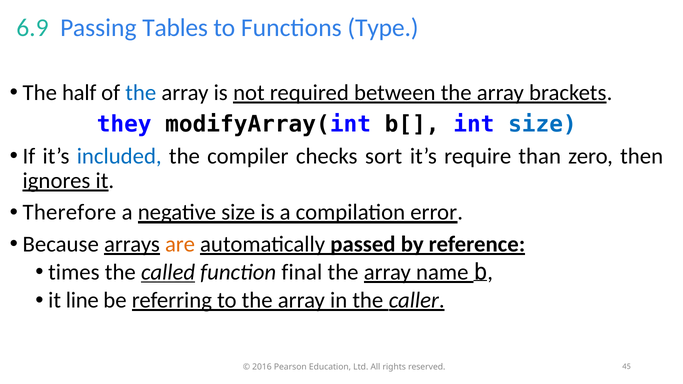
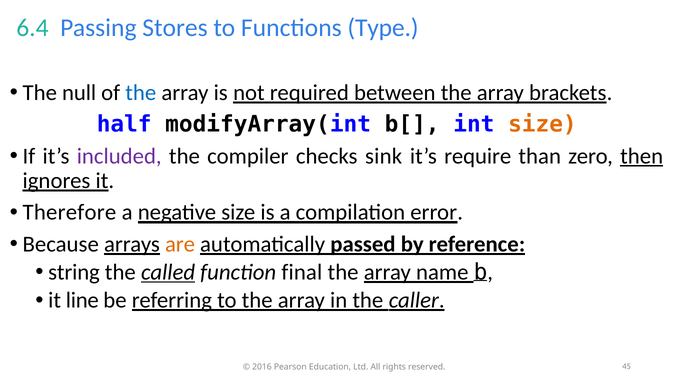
6.9: 6.9 -> 6.4
Tables: Tables -> Stores
half: half -> null
they: they -> half
size at (542, 124) colour: blue -> orange
included colour: blue -> purple
sort: sort -> sink
then underline: none -> present
times: times -> string
